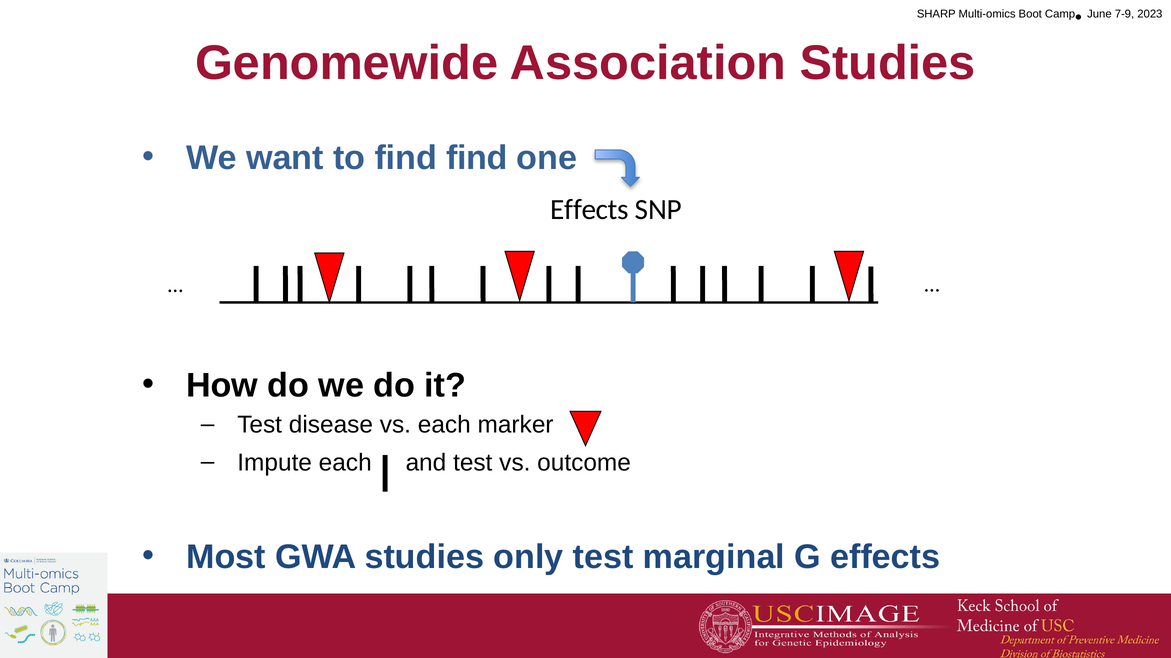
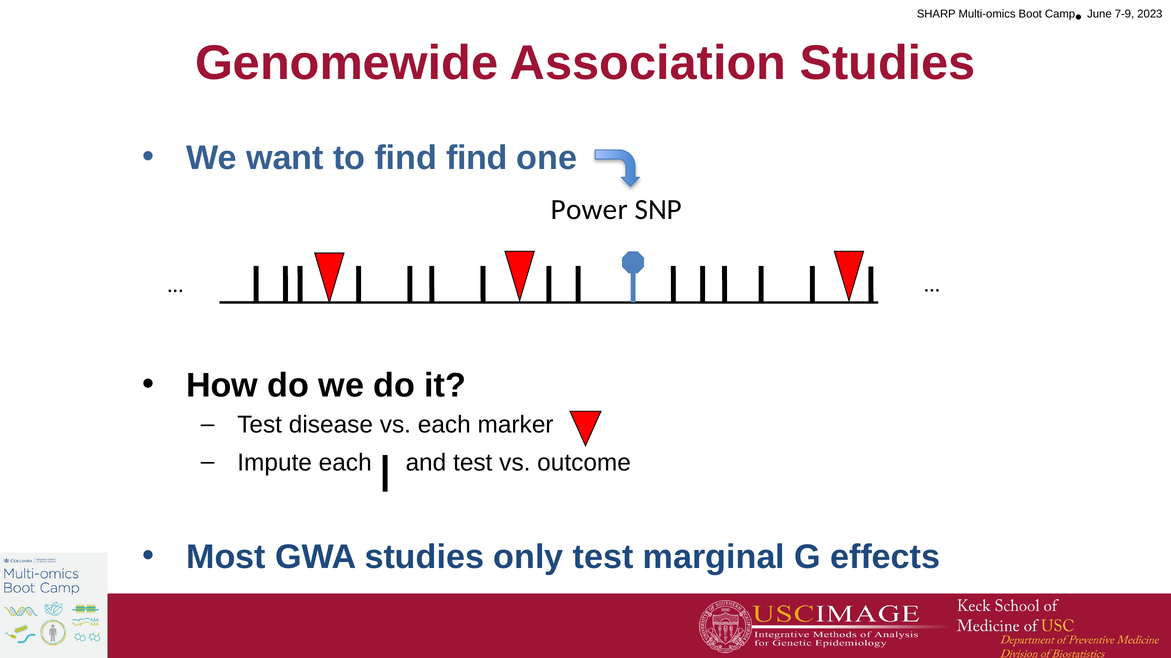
Effects at (590, 210): Effects -> Power
